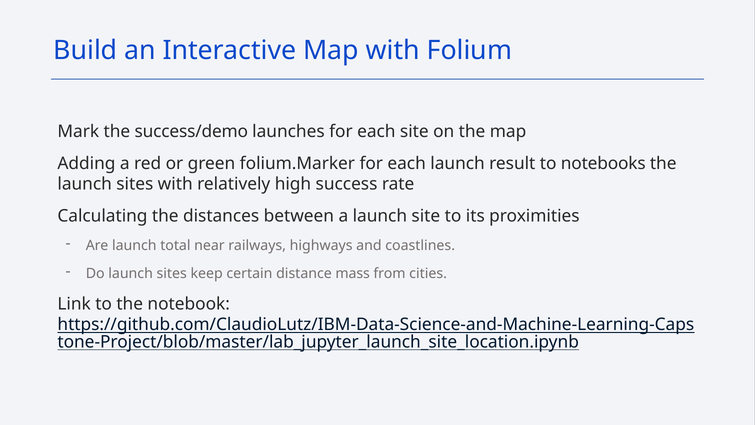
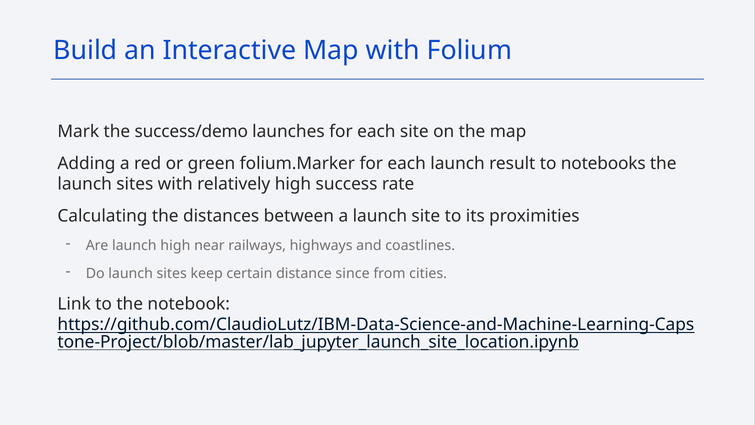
launch total: total -> high
mass: mass -> since
